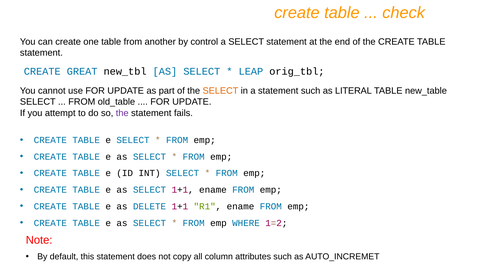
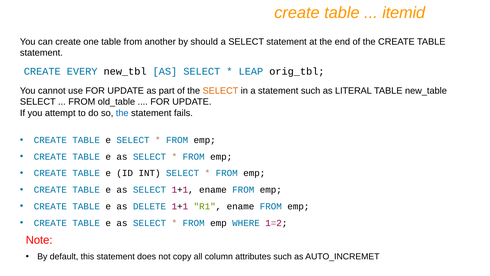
check: check -> itemid
control: control -> should
GREAT: GREAT -> EVERY
the at (122, 113) colour: purple -> blue
